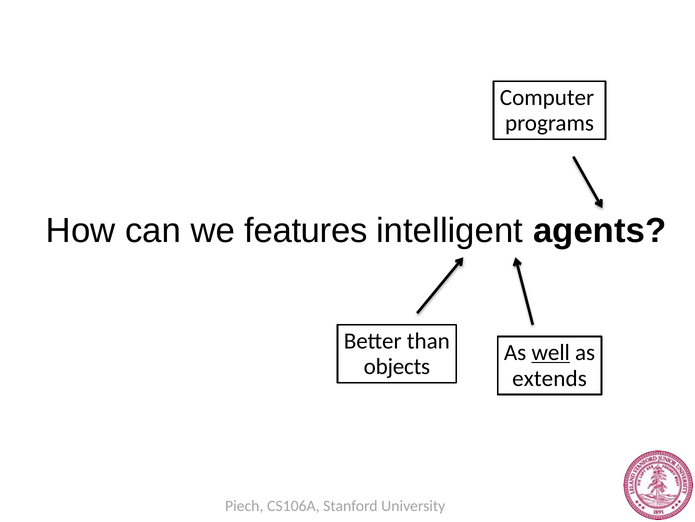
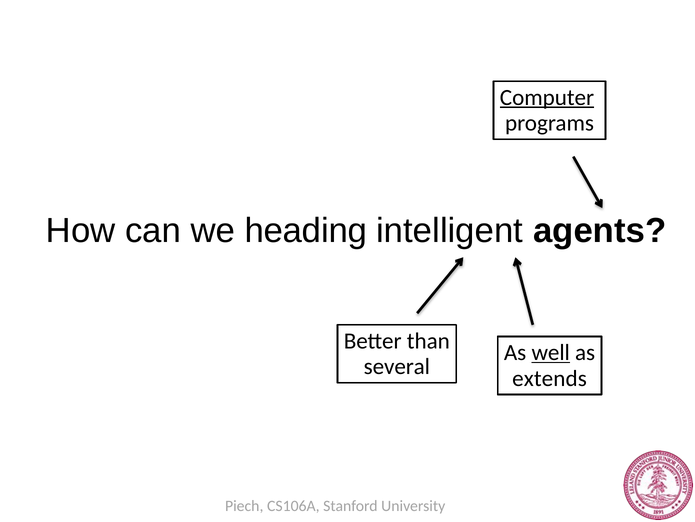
Computer underline: none -> present
features: features -> heading
objects: objects -> several
